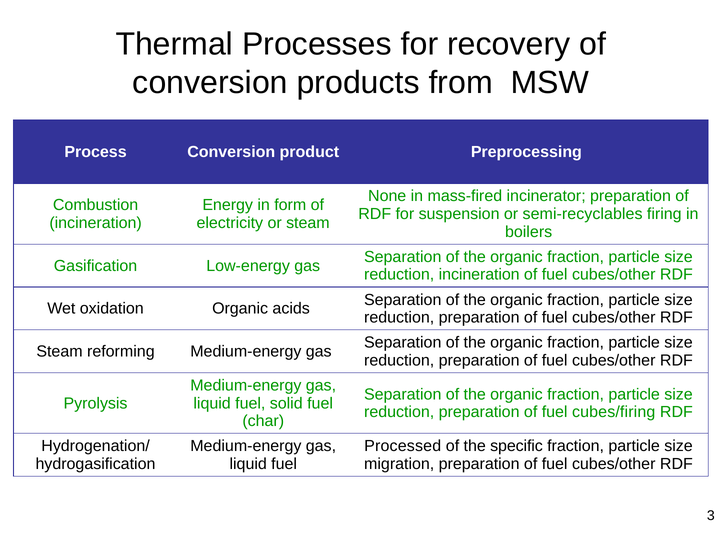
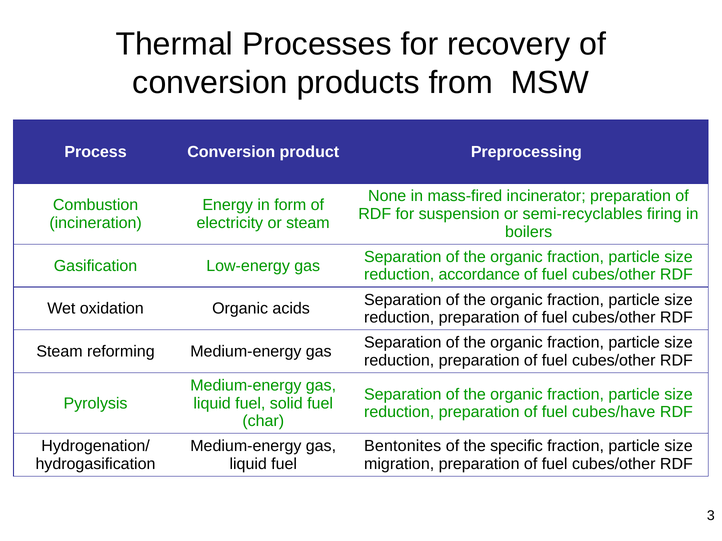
reduction incineration: incineration -> accordance
cubes/firing: cubes/firing -> cubes/have
Processed: Processed -> Bentonites
